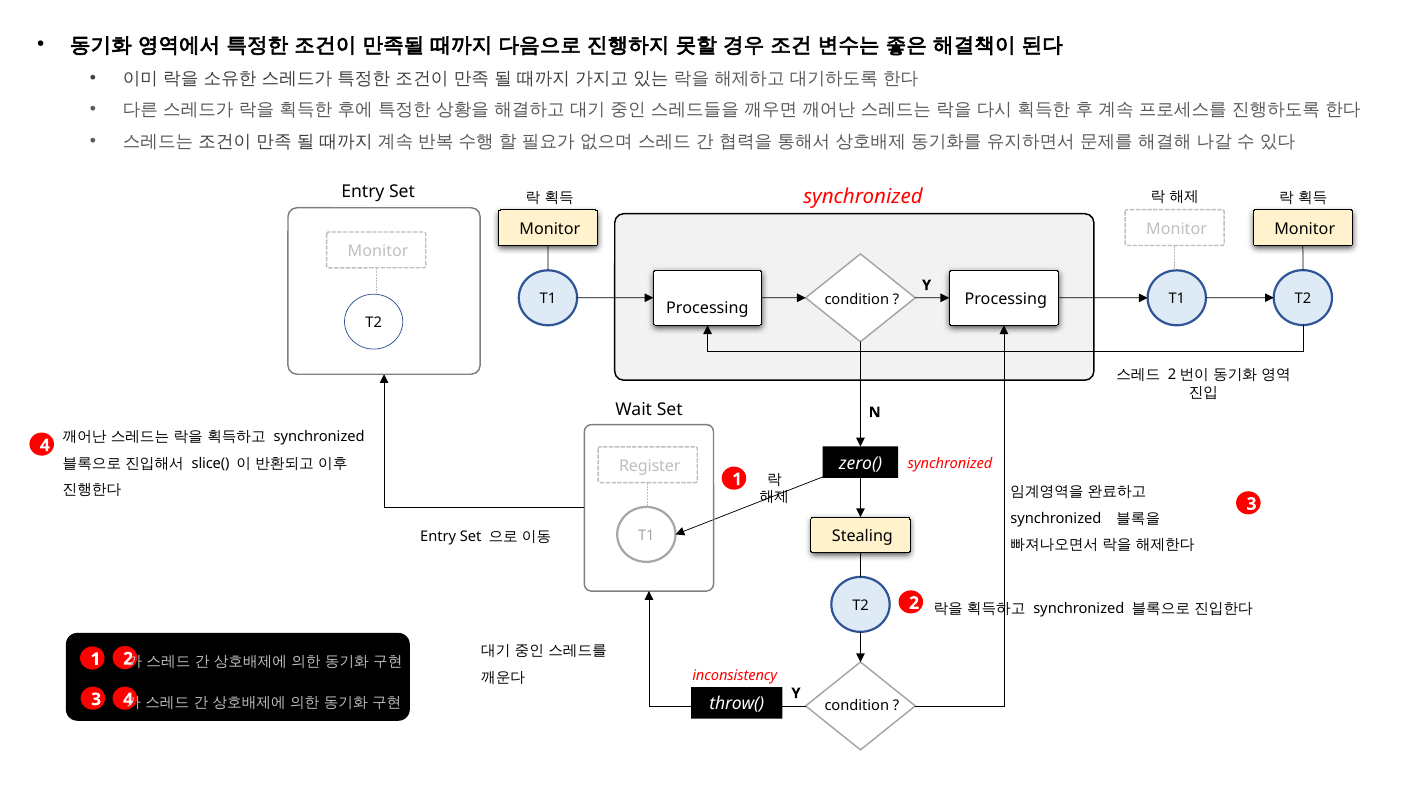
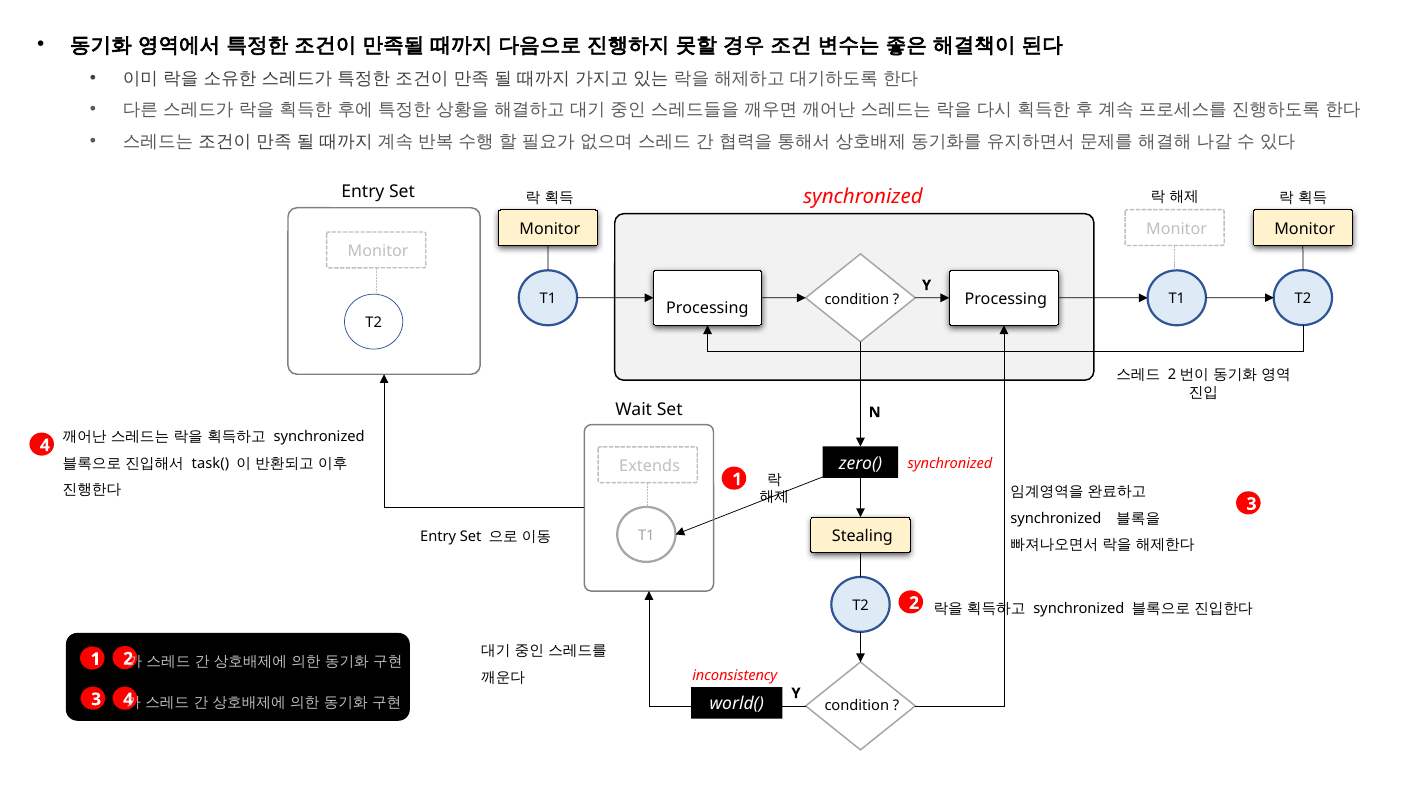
slice(: slice( -> task(
Register: Register -> Extends
throw(: throw( -> world(
